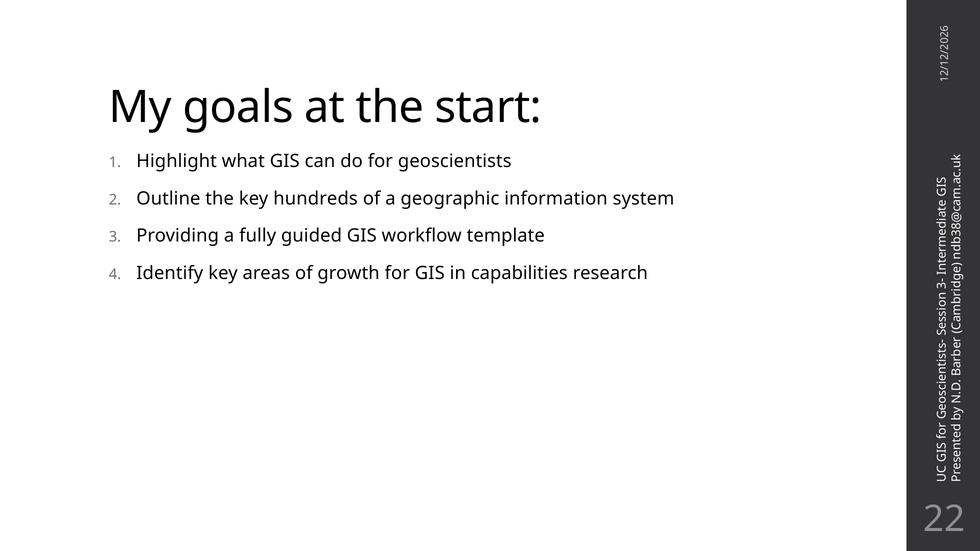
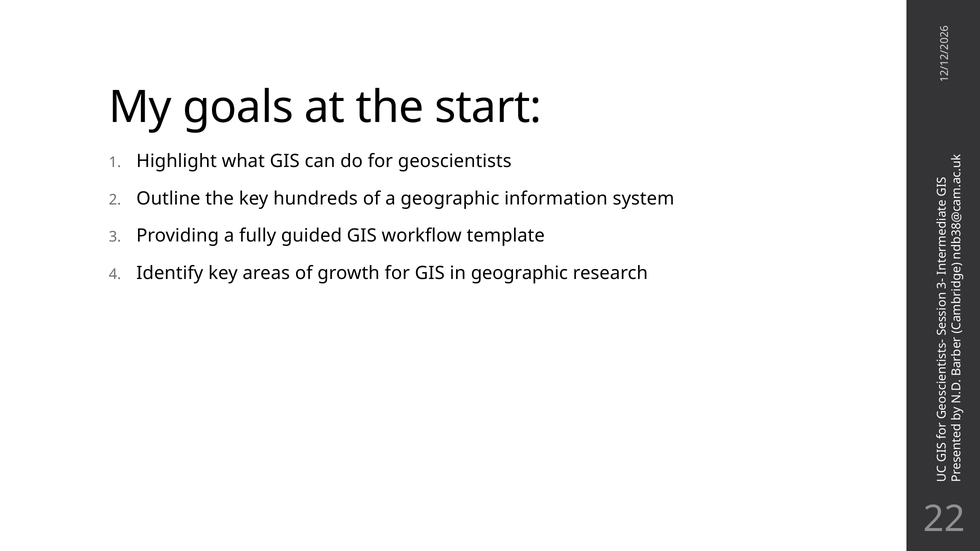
in capabilities: capabilities -> geographic
